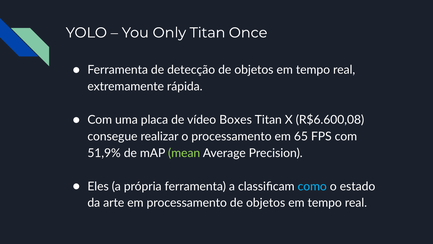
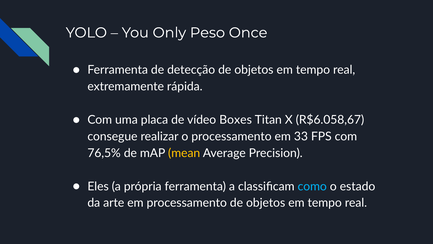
Only Titan: Titan -> Peso
R$6.600,08: R$6.600,08 -> R$6.058,67
65: 65 -> 33
51,9%: 51,9% -> 76,5%
mean colour: light green -> yellow
